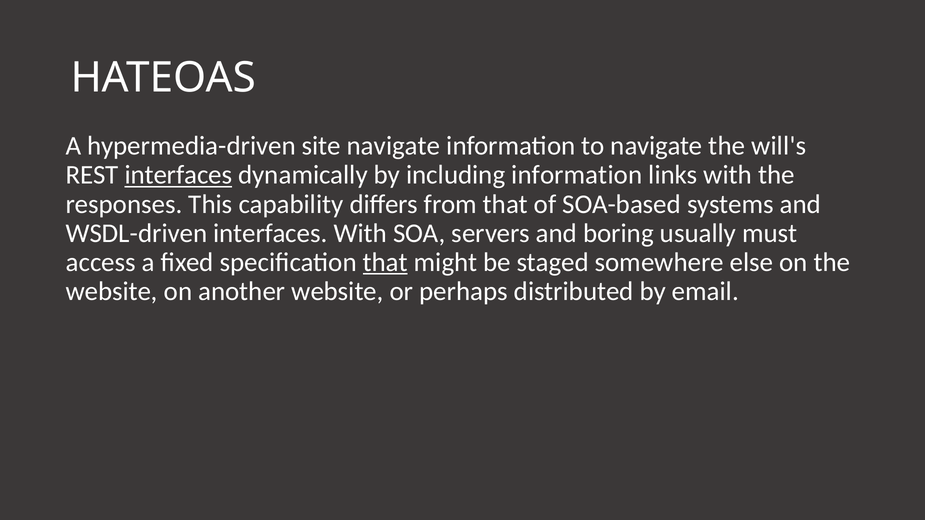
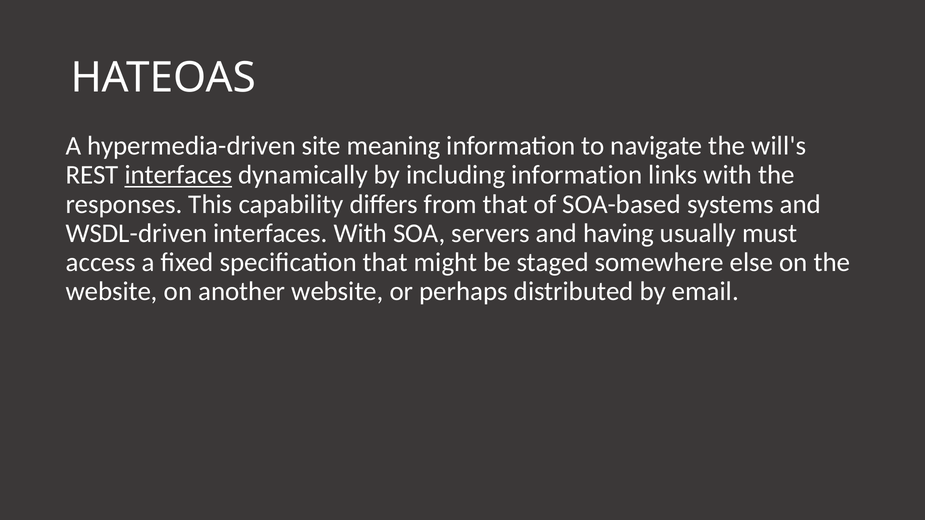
site navigate: navigate -> meaning
boring: boring -> having
that at (385, 262) underline: present -> none
